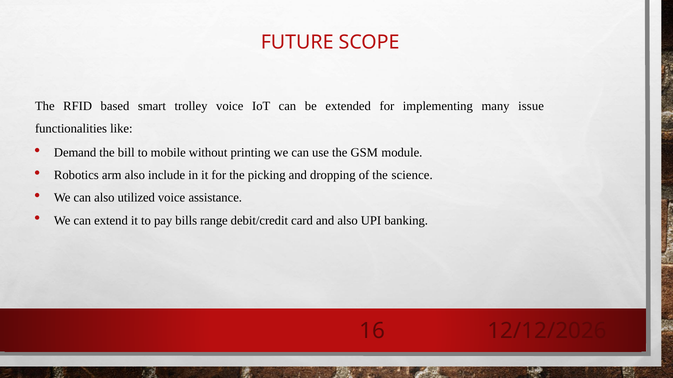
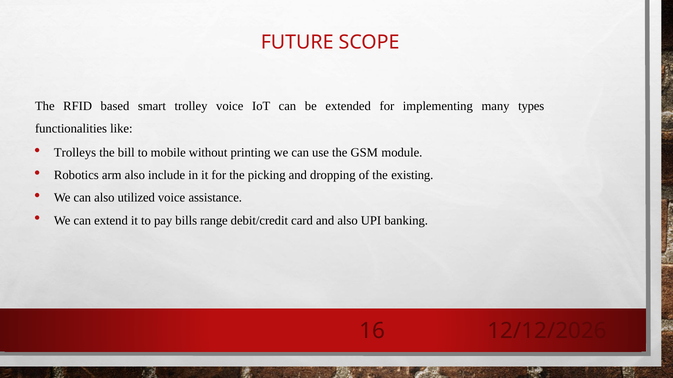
issue: issue -> types
Demand: Demand -> Trolleys
science: science -> existing
